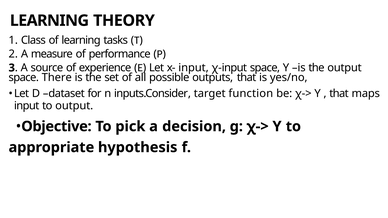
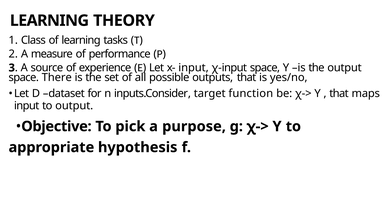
decision: decision -> purpose
